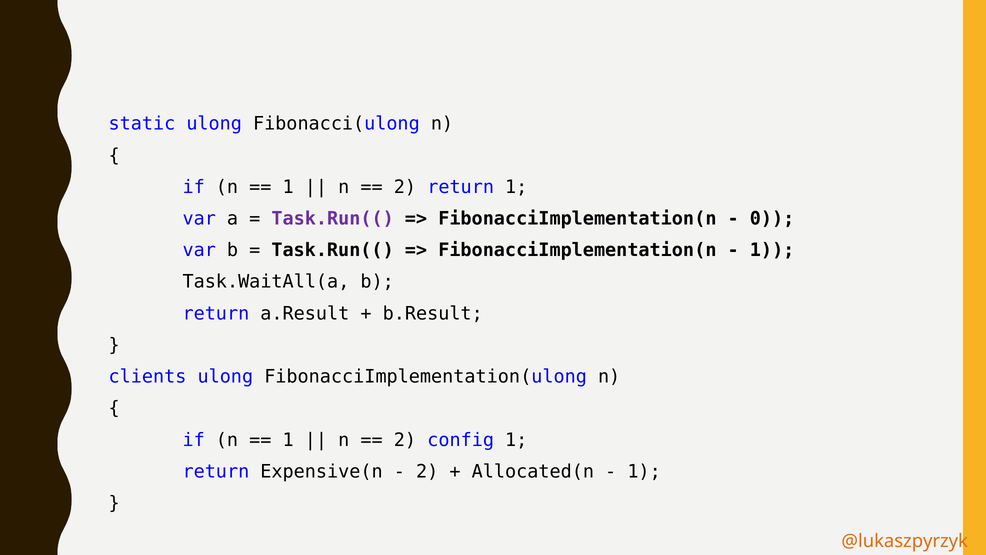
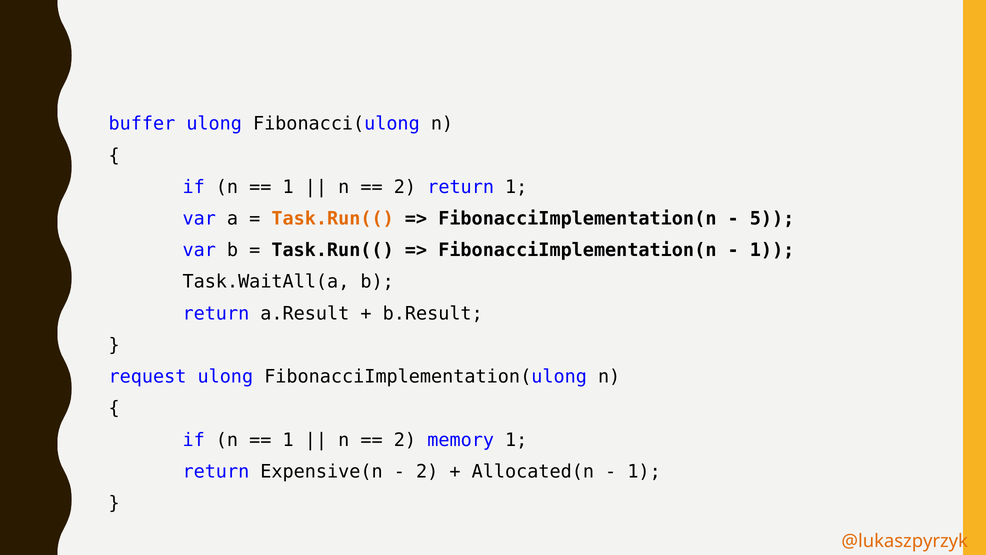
static: static -> buffer
Task.Run(( at (333, 219) colour: purple -> orange
0: 0 -> 5
clients: clients -> request
config: config -> memory
